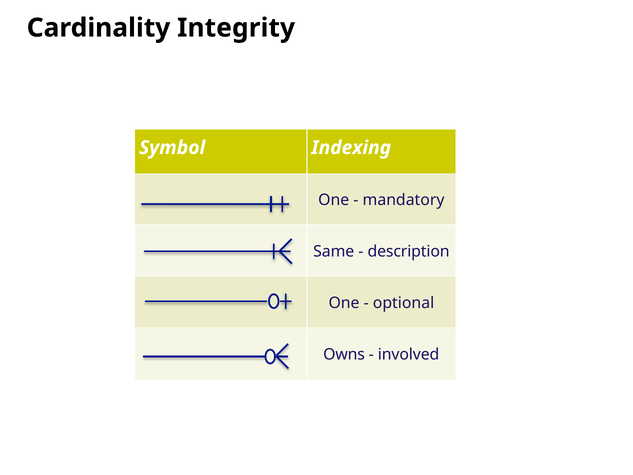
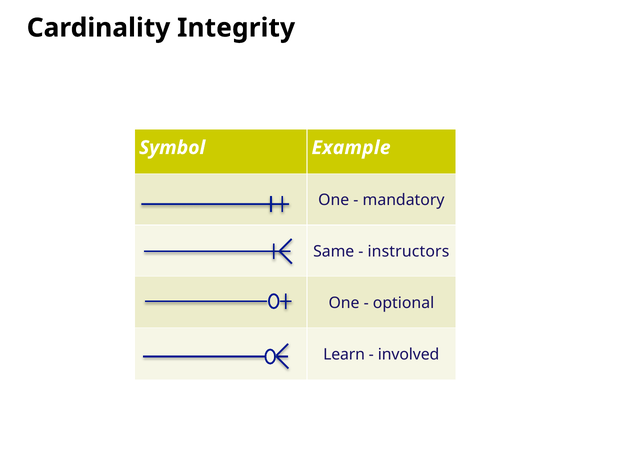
Indexing: Indexing -> Example
description: description -> instructors
Owns: Owns -> Learn
